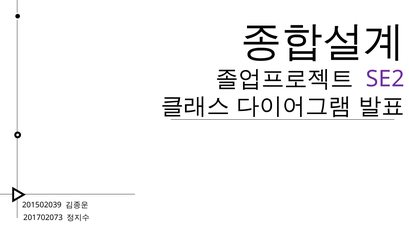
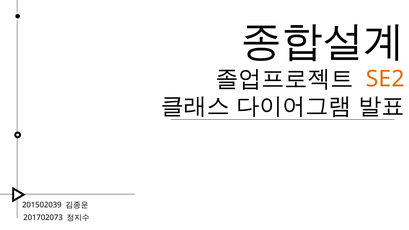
SE2 colour: purple -> orange
